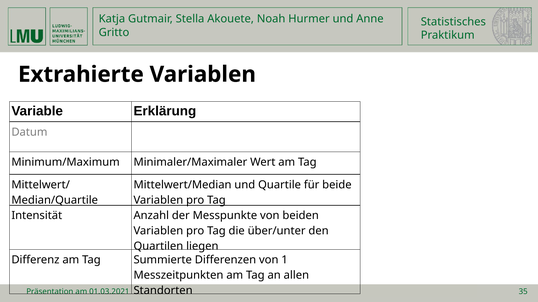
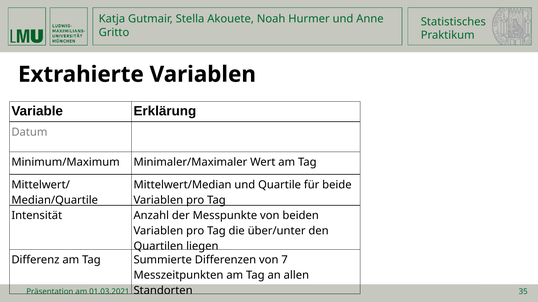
1: 1 -> 7
